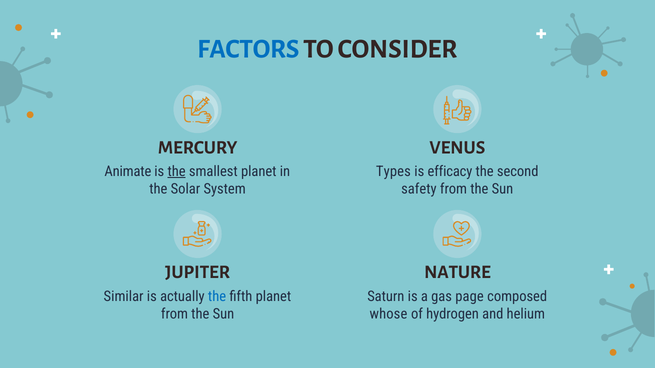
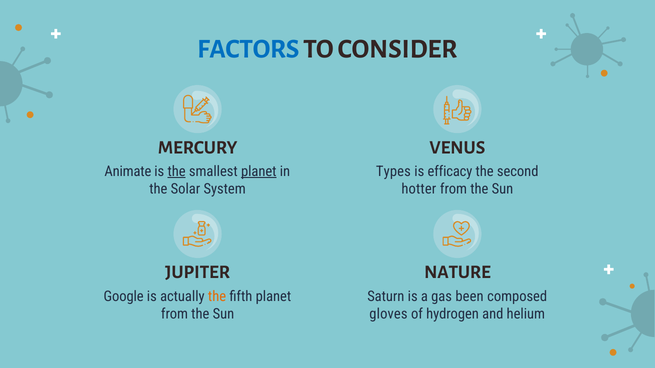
planet at (259, 172) underline: none -> present
safety: safety -> hotter
Similar: Similar -> Google
the at (217, 297) colour: blue -> orange
page: page -> been
whose: whose -> gloves
